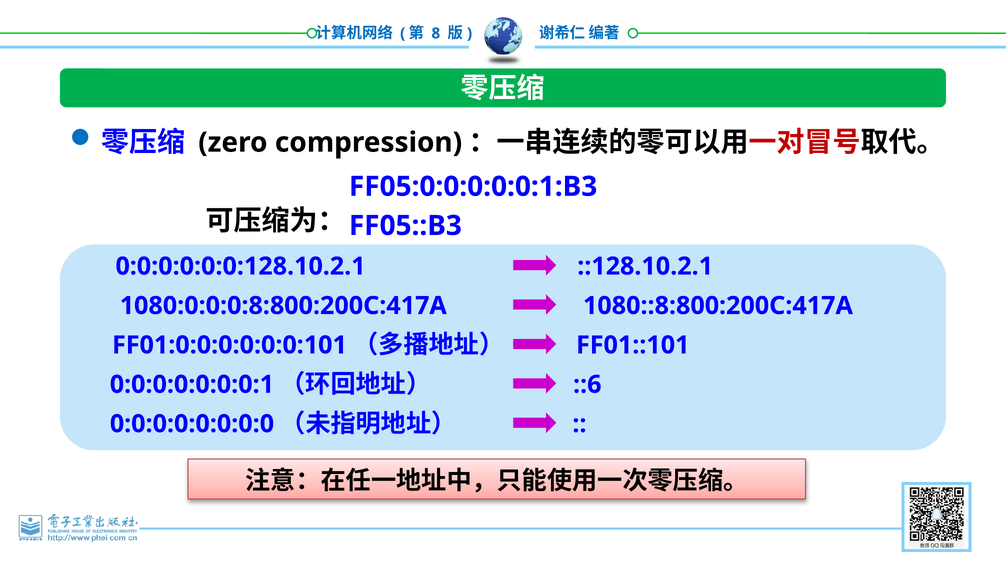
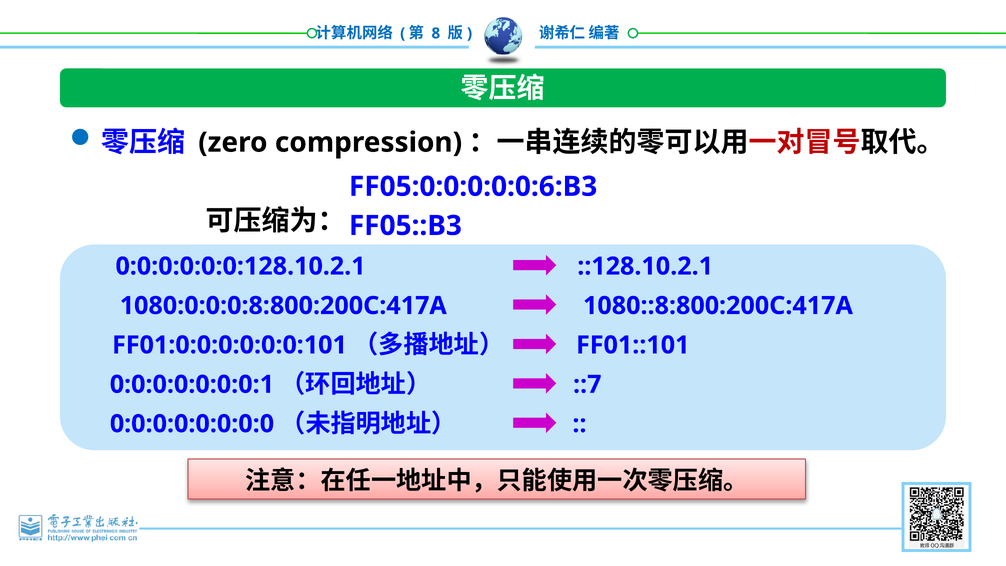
FF05:0:0:0:0:0:1:B3: FF05:0:0:0:0:0:1:B3 -> FF05:0:0:0:0:0:6:B3
::6: ::6 -> ::7
